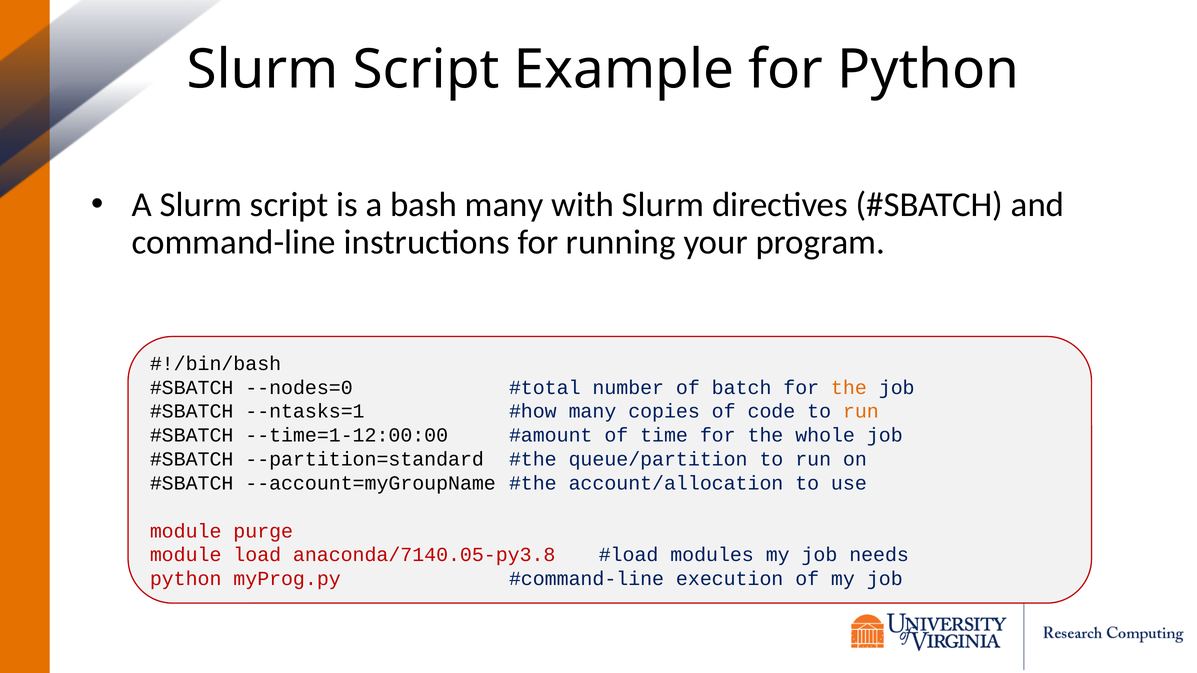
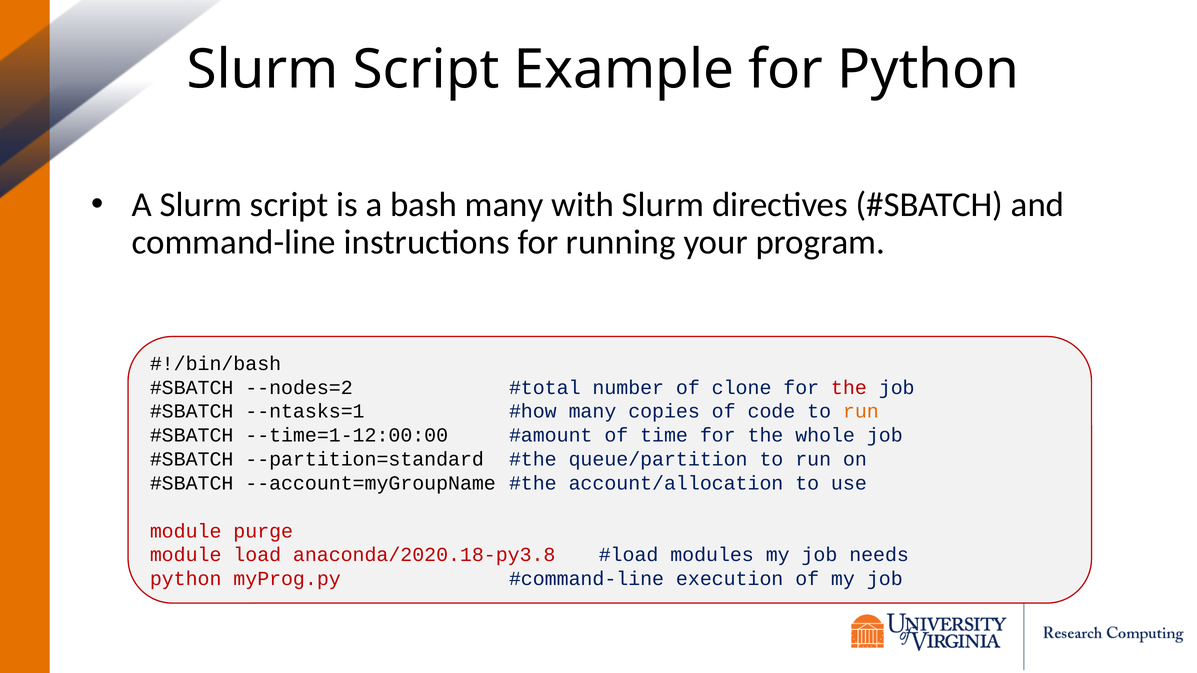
--nodes=0: --nodes=0 -> --nodes=2
batch: batch -> clone
the at (849, 388) colour: orange -> red
anaconda/7140.05-py3.8: anaconda/7140.05-py3.8 -> anaconda/2020.18-py3.8
